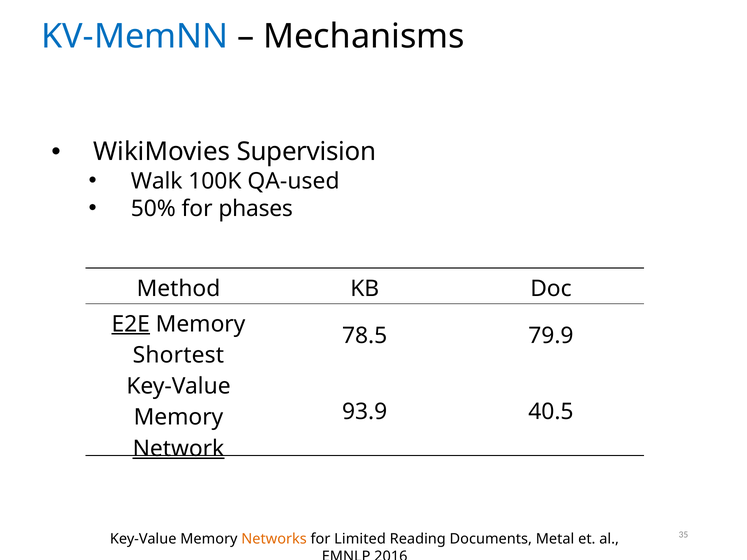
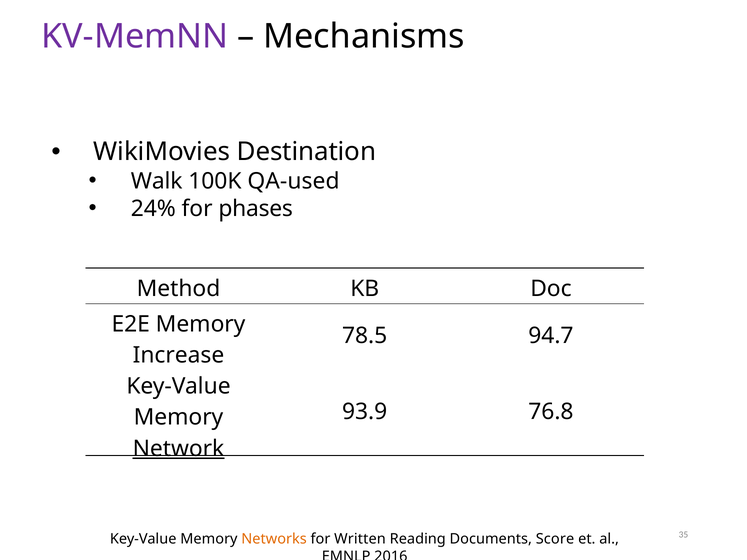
KV-MemNN colour: blue -> purple
Supervision: Supervision -> Destination
50%: 50% -> 24%
E2E underline: present -> none
79.9: 79.9 -> 94.7
Shortest: Shortest -> Increase
40.5: 40.5 -> 76.8
Limited: Limited -> Written
Metal: Metal -> Score
